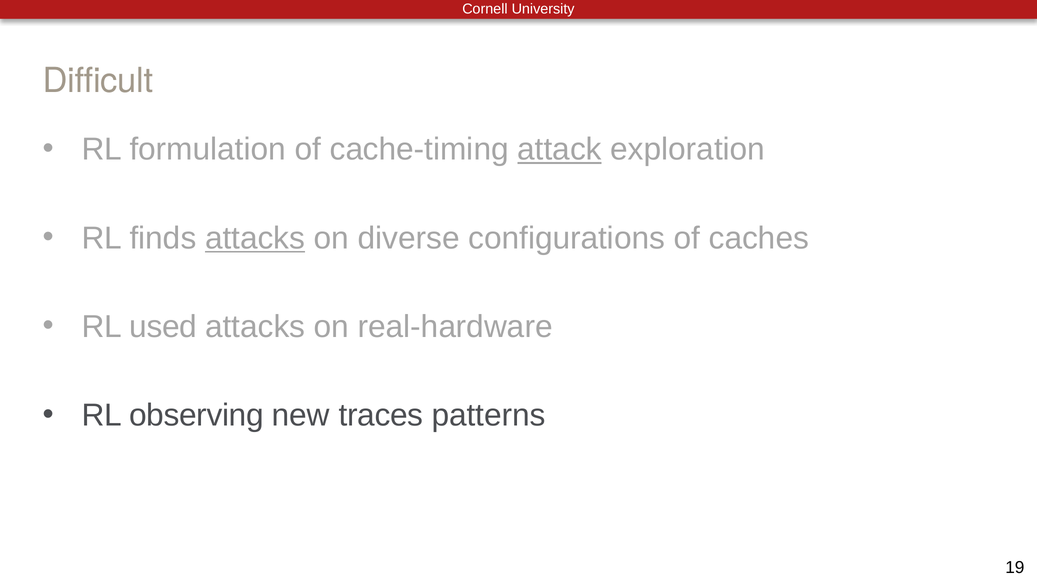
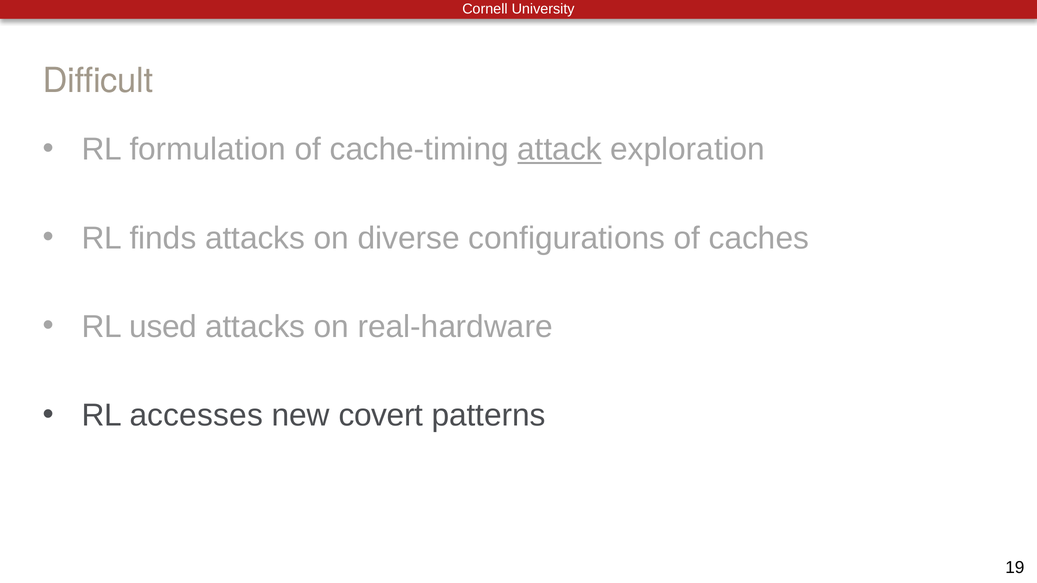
attacks at (255, 238) underline: present -> none
observing: observing -> accesses
traces: traces -> covert
